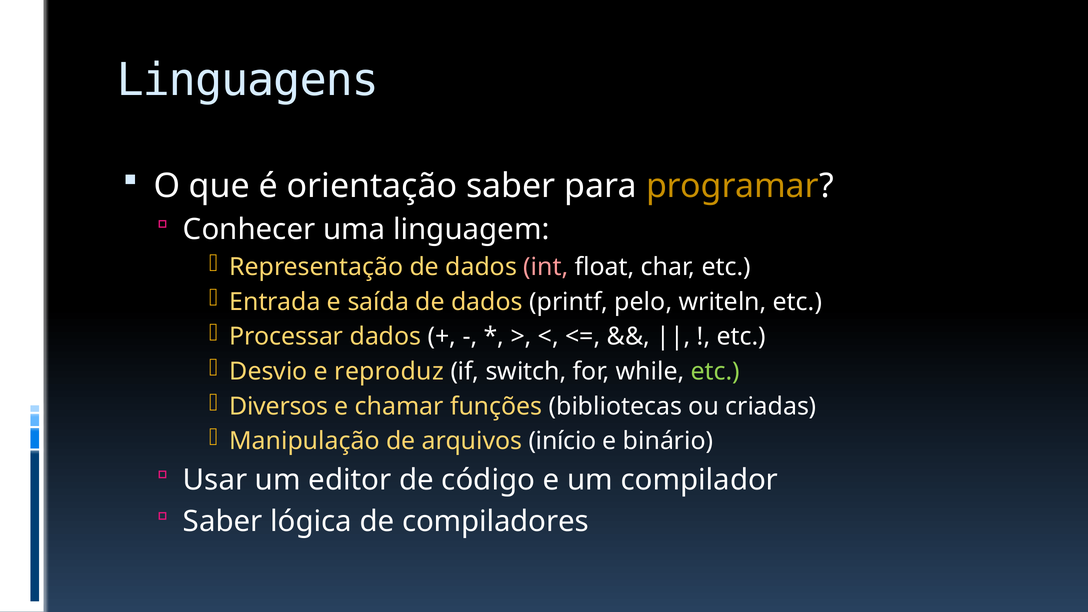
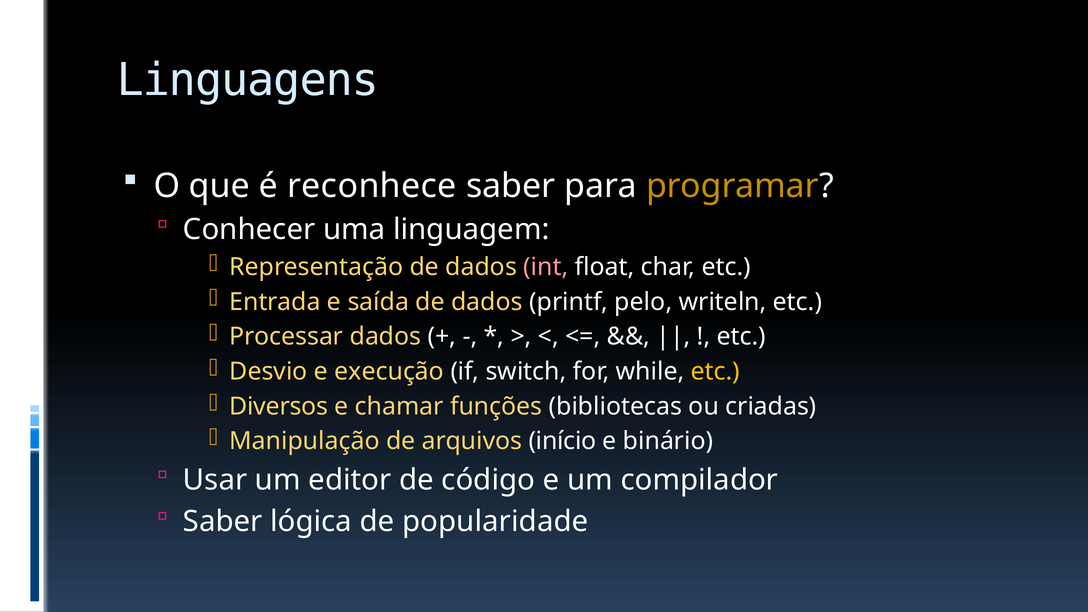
orientação: orientação -> reconhece
reproduz: reproduz -> execução
etc at (715, 371) colour: light green -> yellow
compiladores: compiladores -> popularidade
